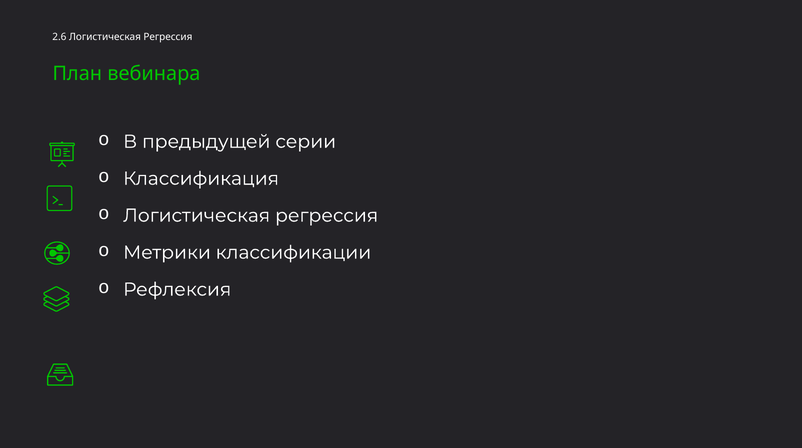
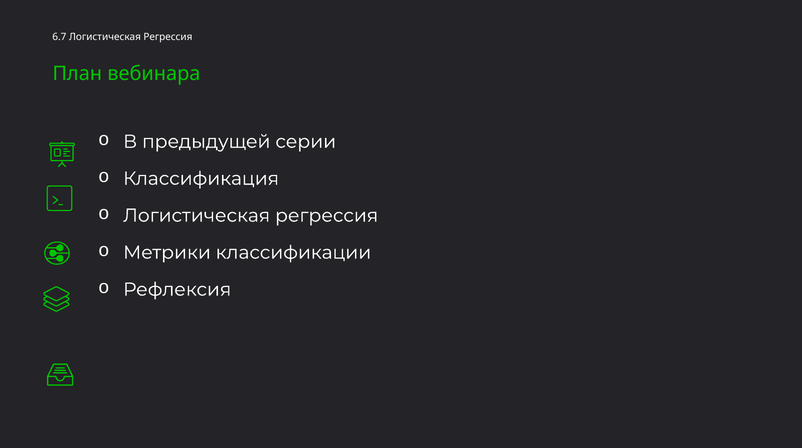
2.6: 2.6 -> 6.7
